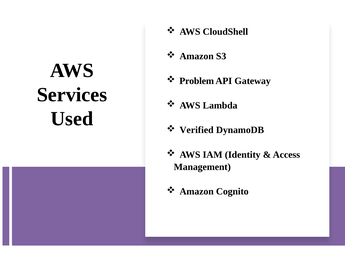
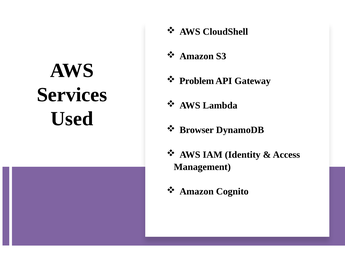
Verified: Verified -> Browser
